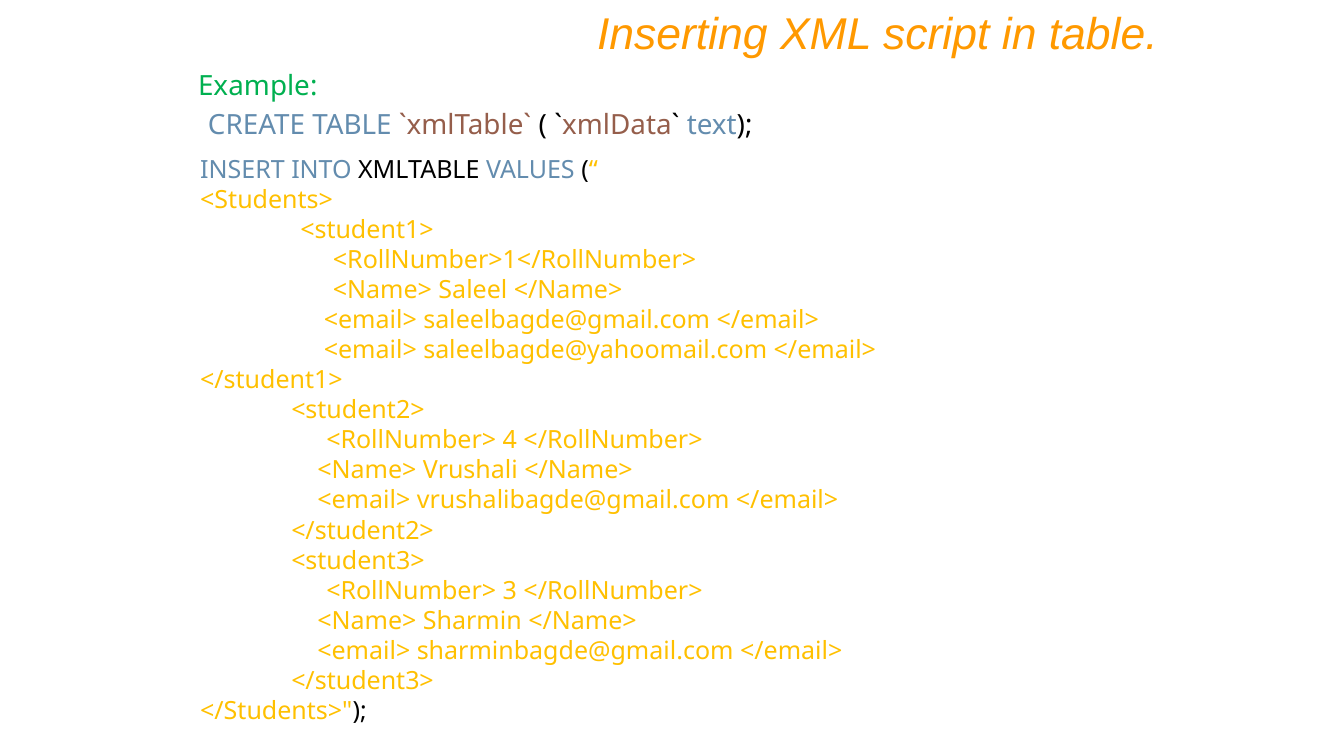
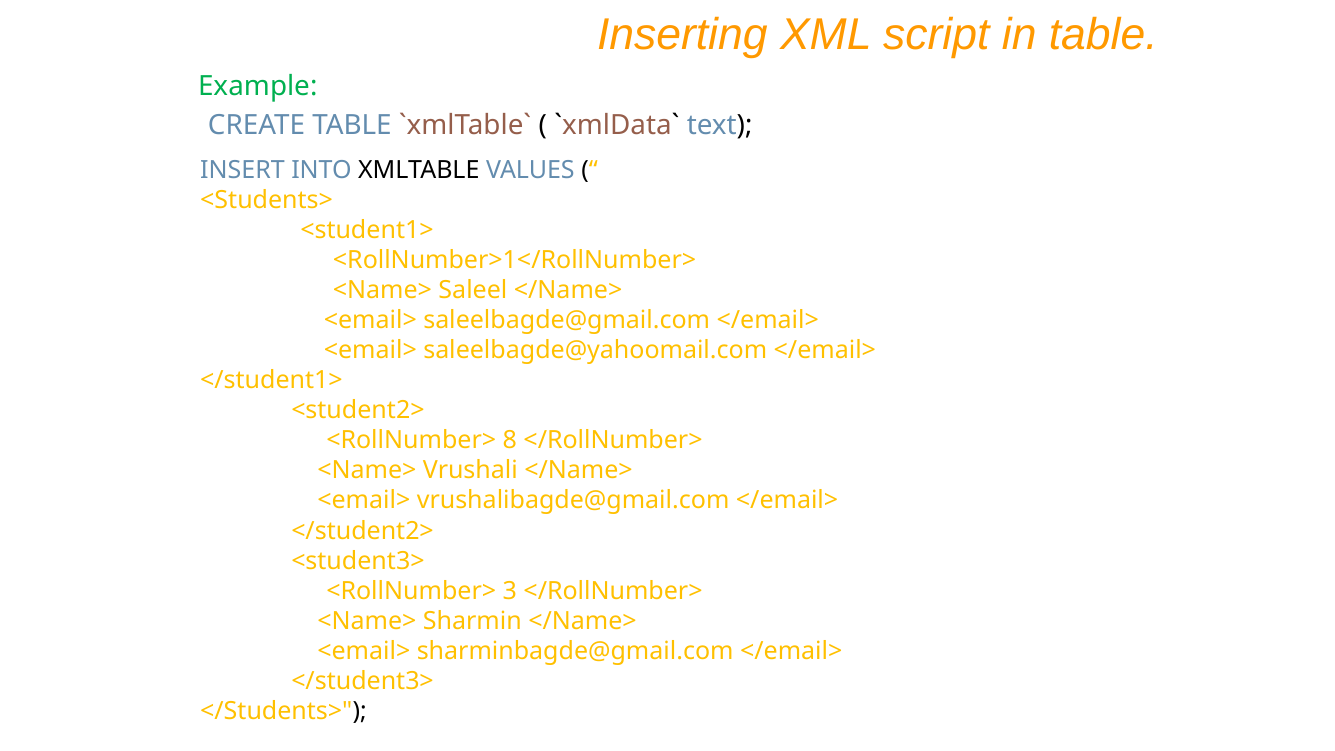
4: 4 -> 8
